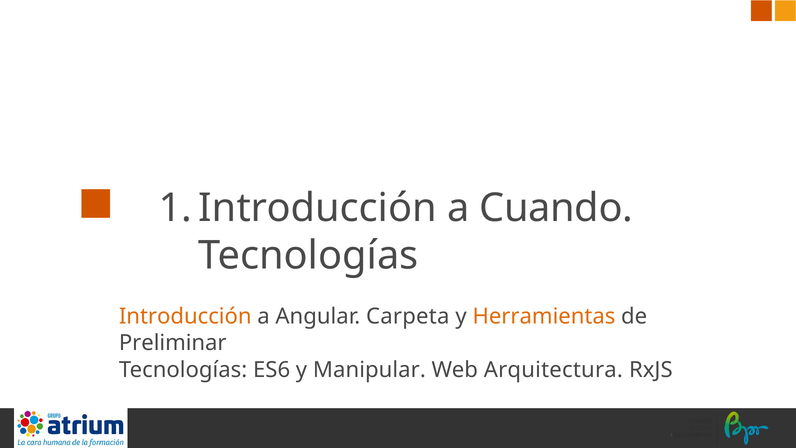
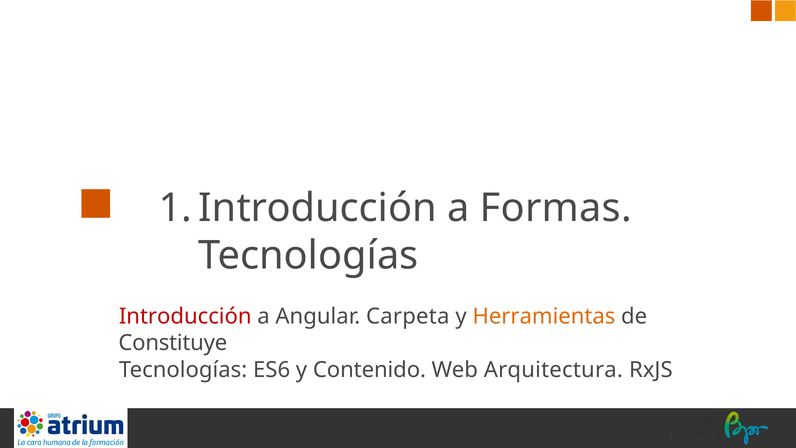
Cuando: Cuando -> Formas
Introducción colour: orange -> red
Preliminar: Preliminar -> Constituye
Manipular: Manipular -> Contenido
